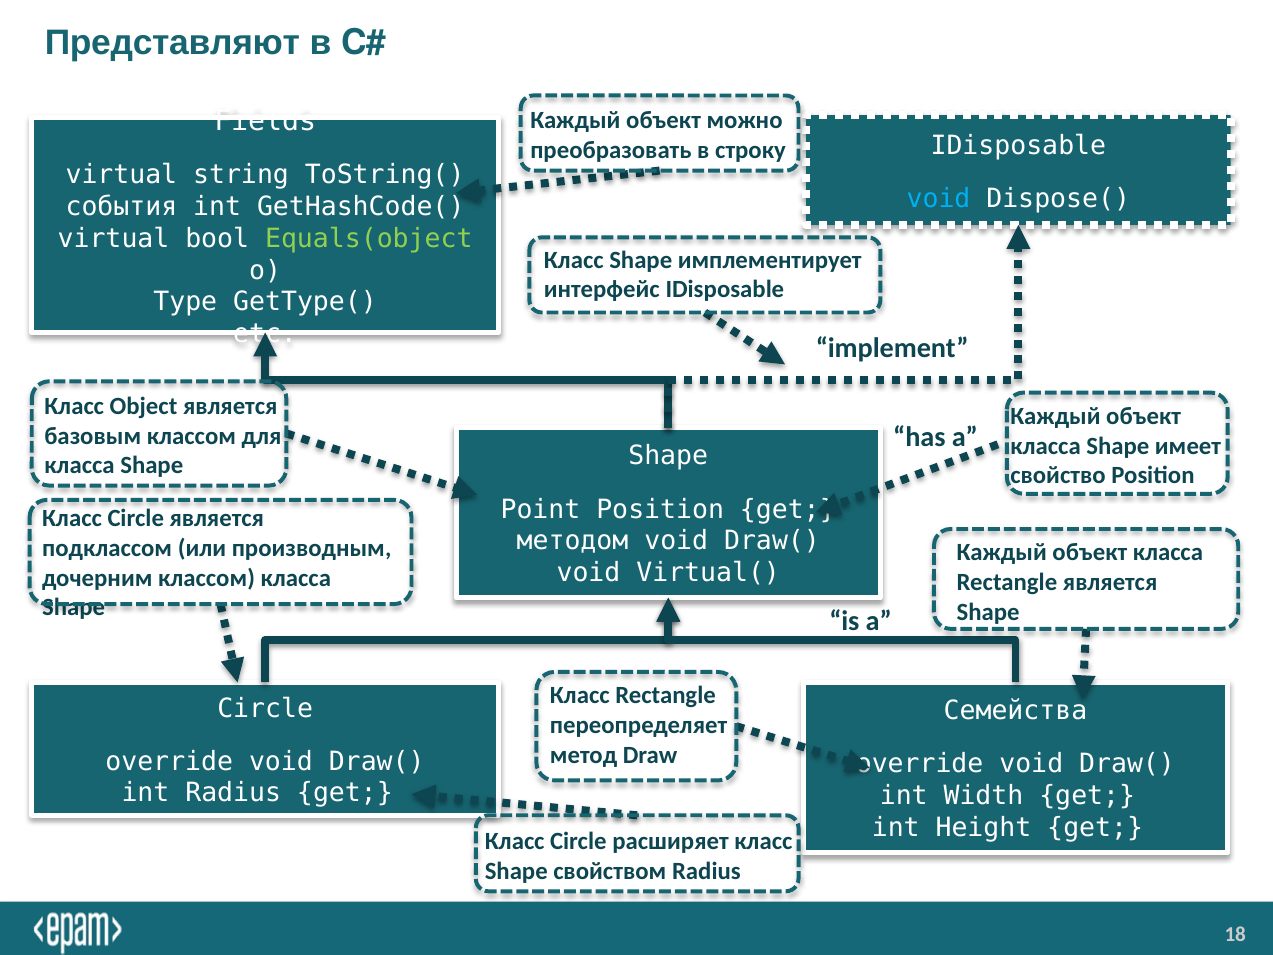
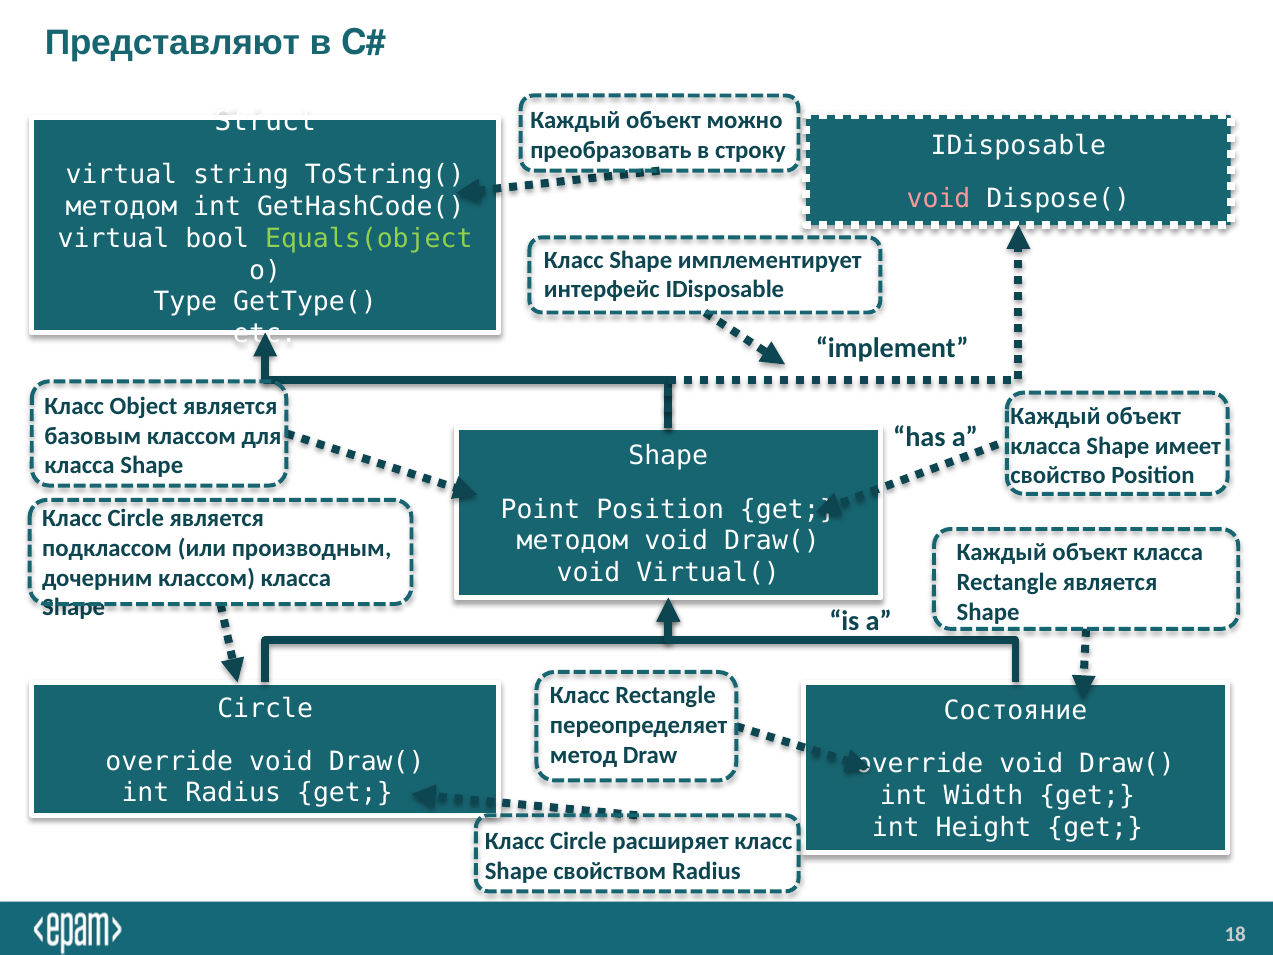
Fields: Fields -> Struct
void at (939, 198) colour: light blue -> pink
события at (121, 207): события -> методом
Семейства: Семейства -> Состояние
